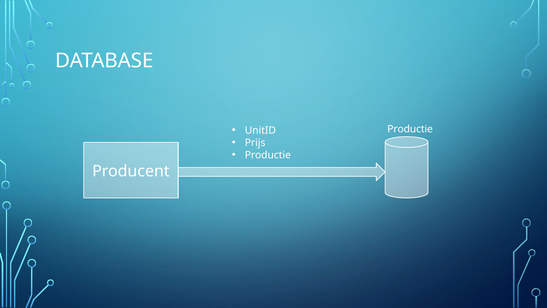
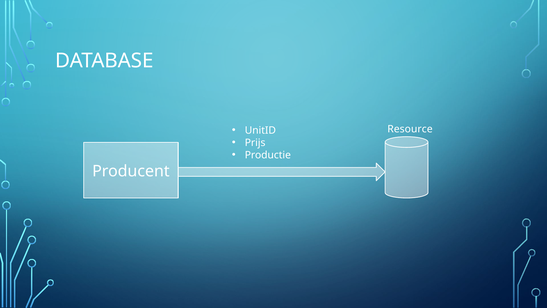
Productie at (410, 129): Productie -> Resource
